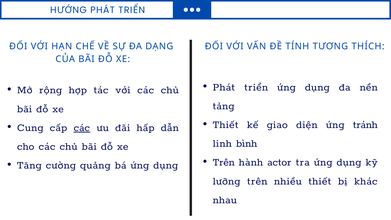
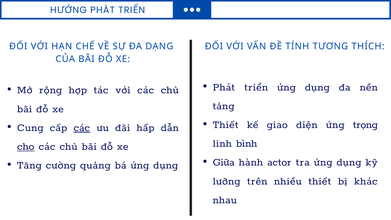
tránh: tránh -> trọng
cho underline: none -> present
Trên at (224, 162): Trên -> Giữa
